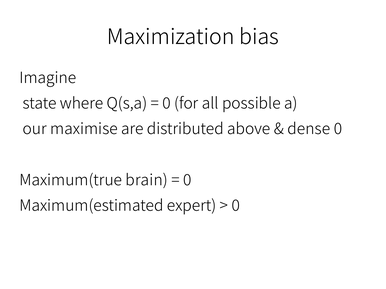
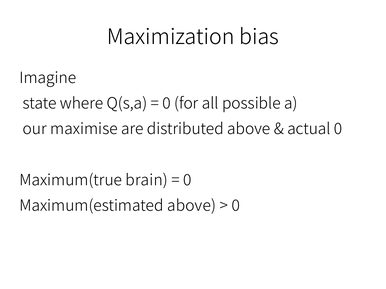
dense: dense -> actual
Maximum(estimated expert: expert -> above
